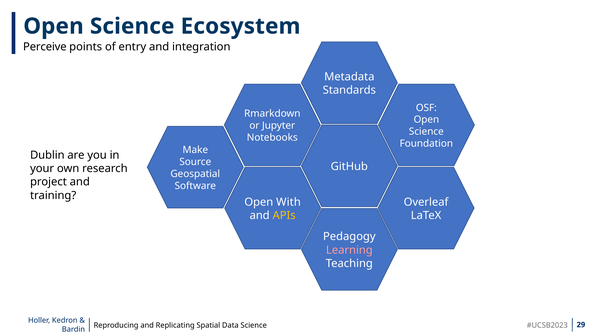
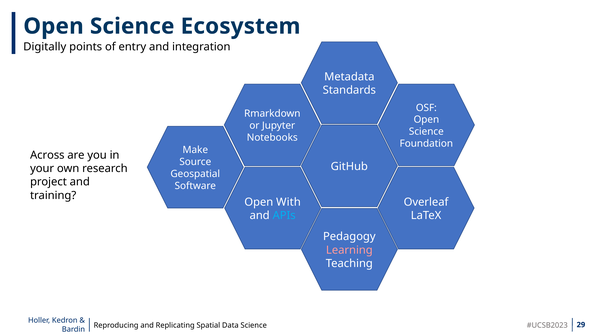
Perceive: Perceive -> Digitally
Dublin: Dublin -> Across
APIs colour: yellow -> light blue
